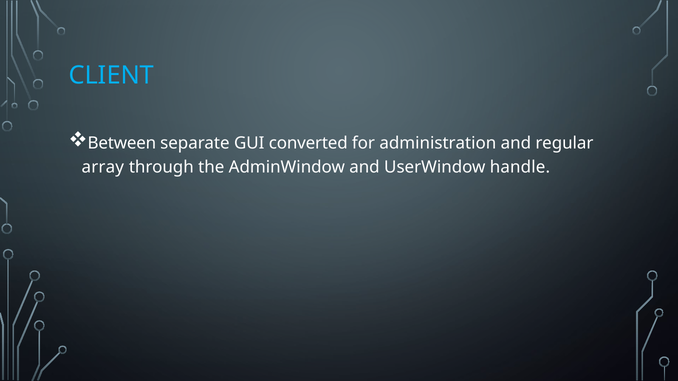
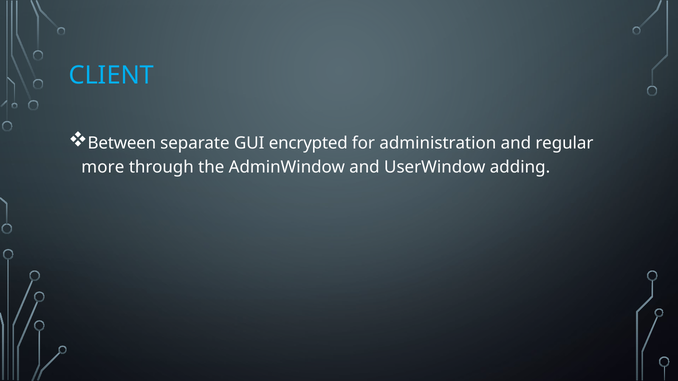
converted: converted -> encrypted
array: array -> more
handle: handle -> adding
